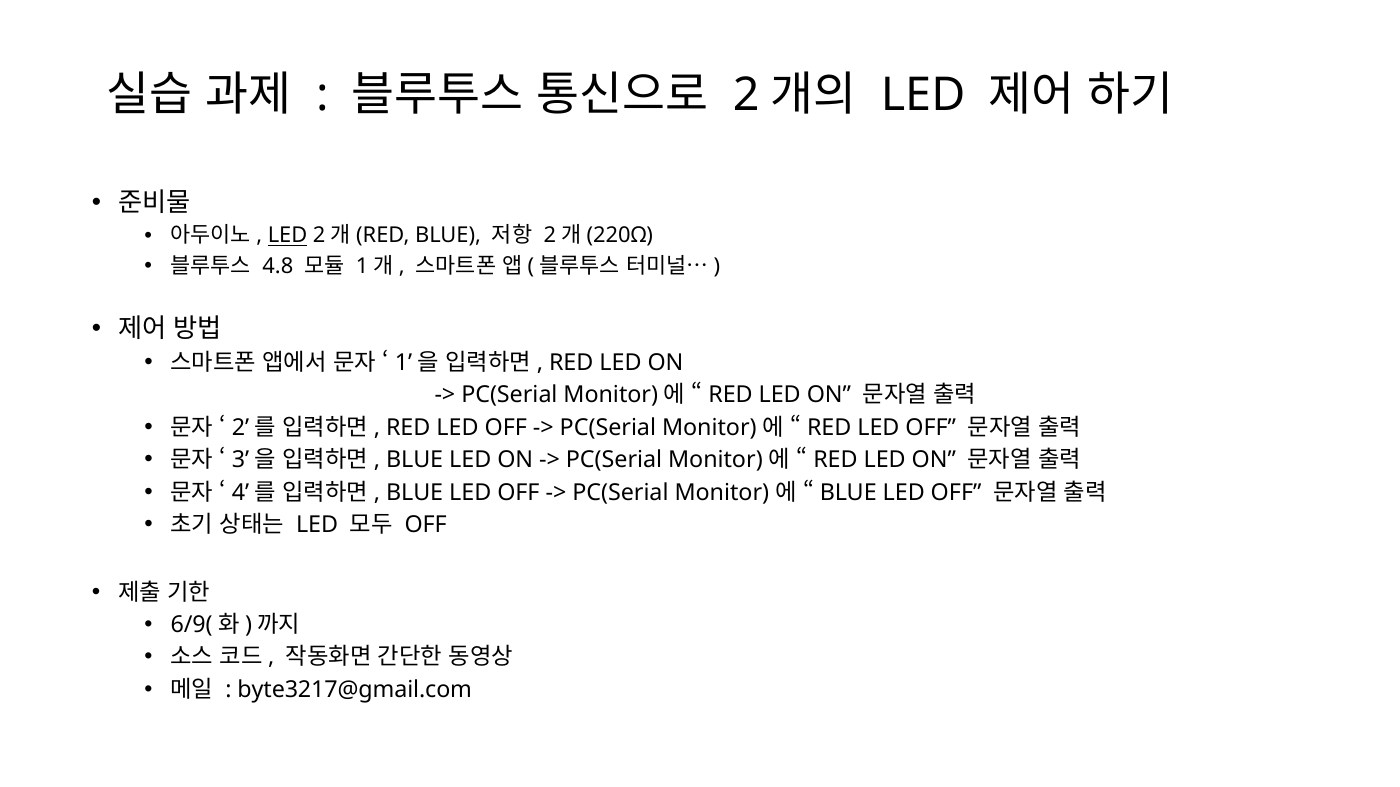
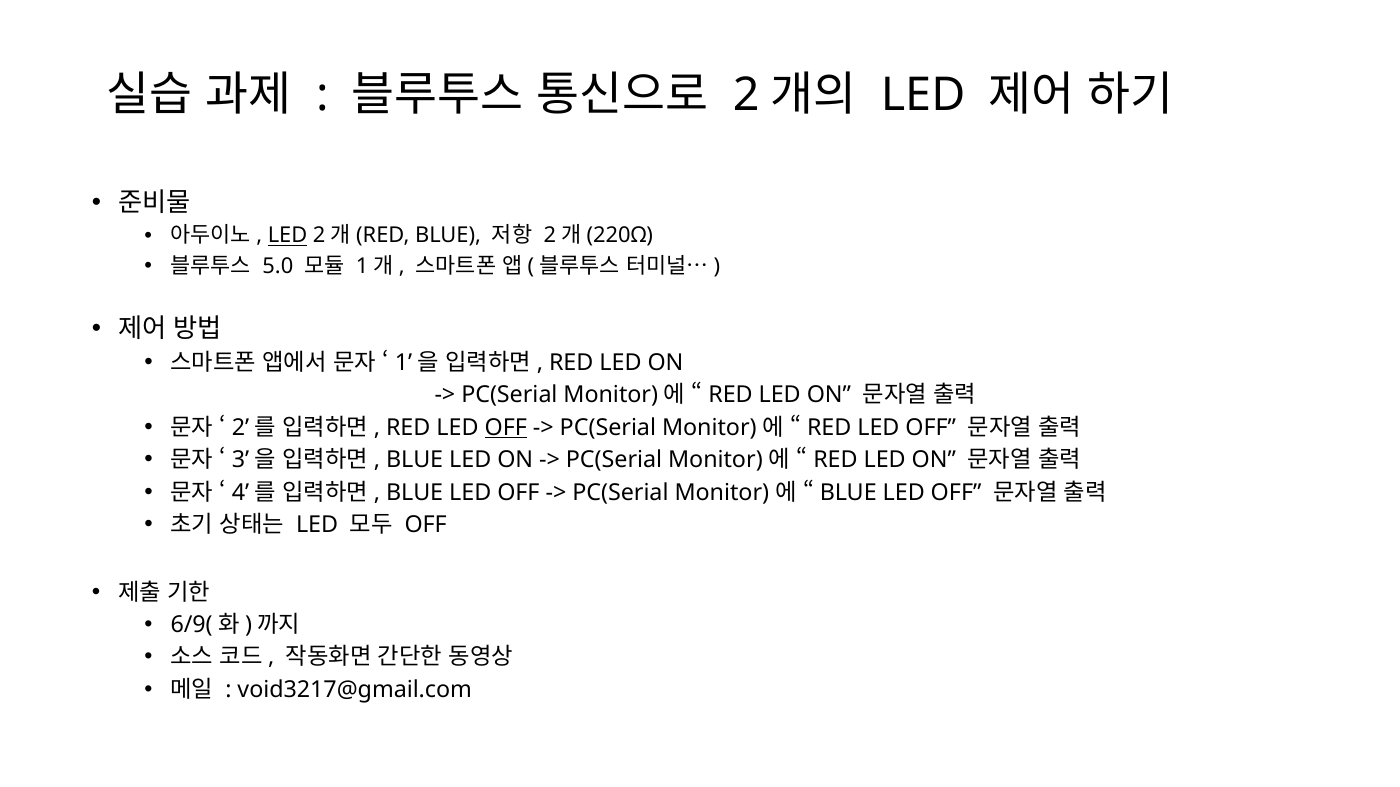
4.8: 4.8 -> 5.0
OFF at (506, 428) underline: none -> present
byte3217@gmail.com: byte3217@gmail.com -> void3217@gmail.com
